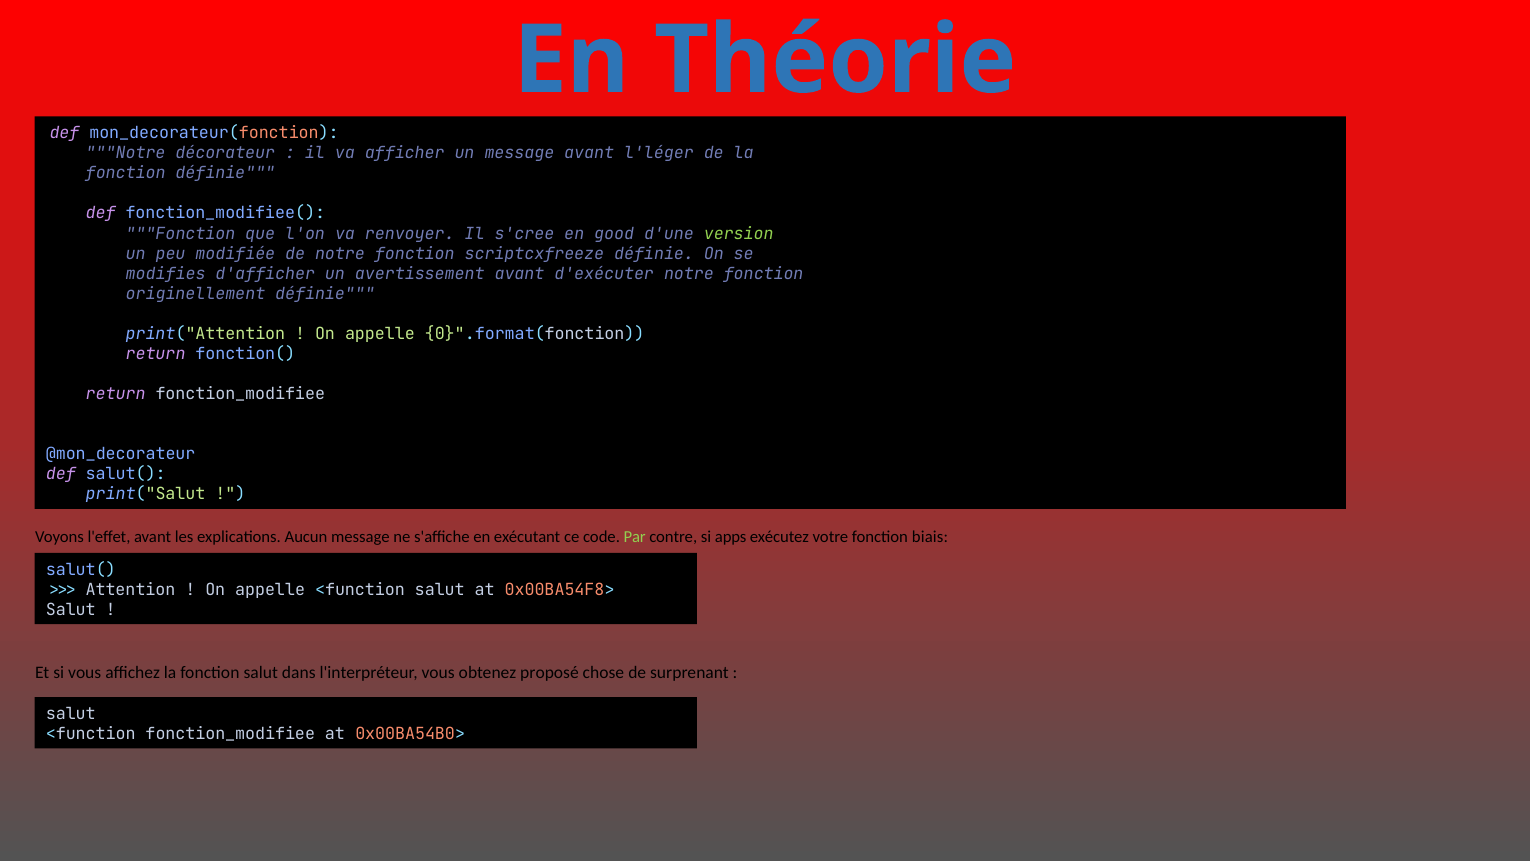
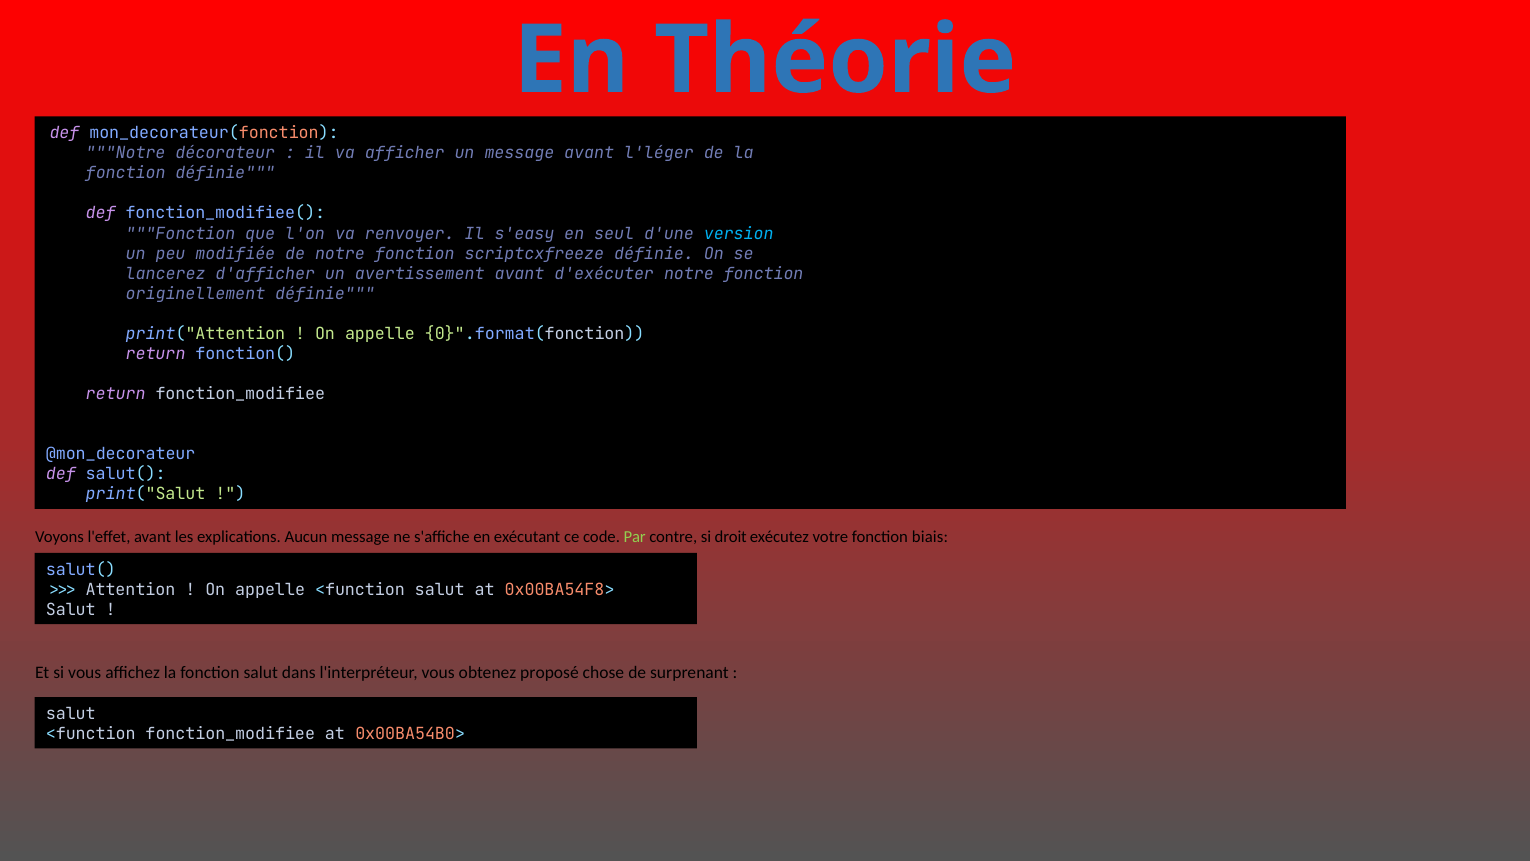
s'cree: s'cree -> s'easy
good: good -> seul
version colour: light green -> light blue
modifies: modifies -> lancerez
apps: apps -> droit
